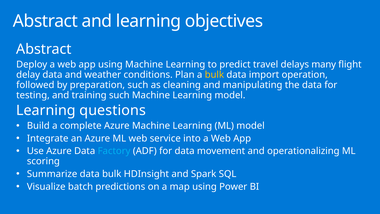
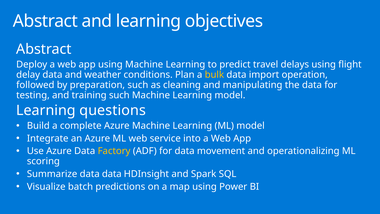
delays many: many -> using
Factory colour: light blue -> yellow
data bulk: bulk -> data
